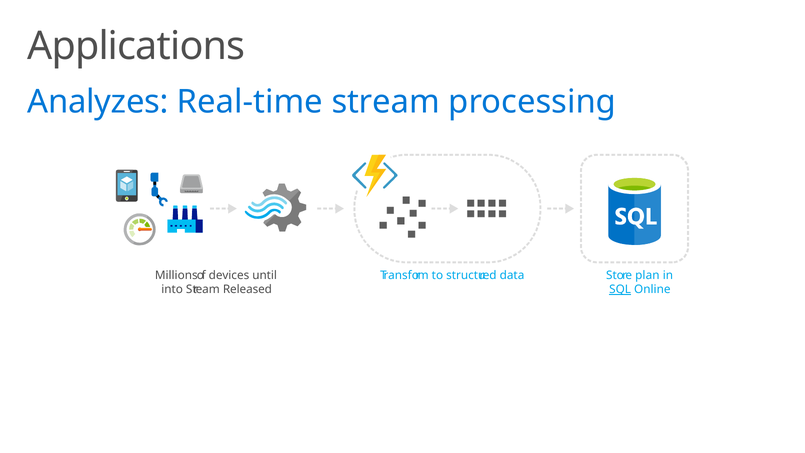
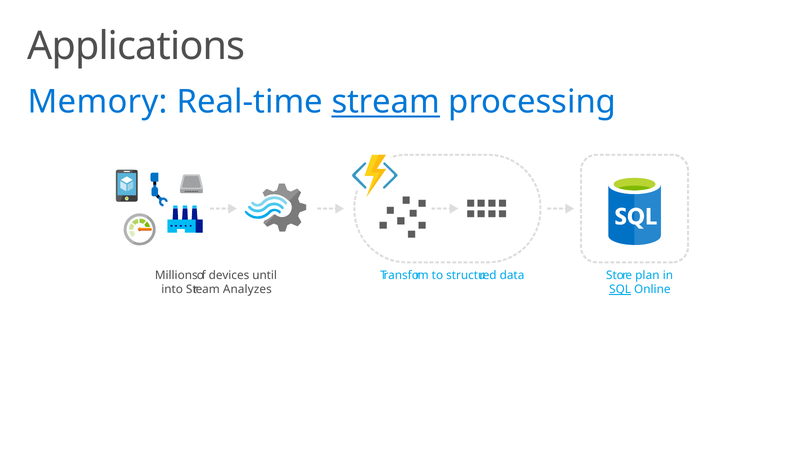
Analyzes: Analyzes -> Memory
stream at (386, 102) underline: none -> present
Released: Released -> Analyzes
